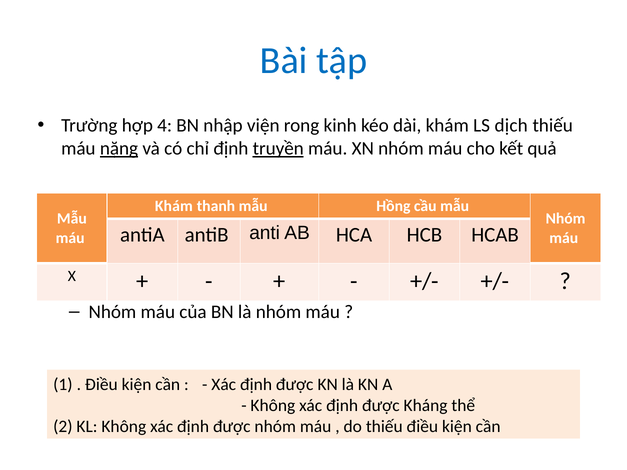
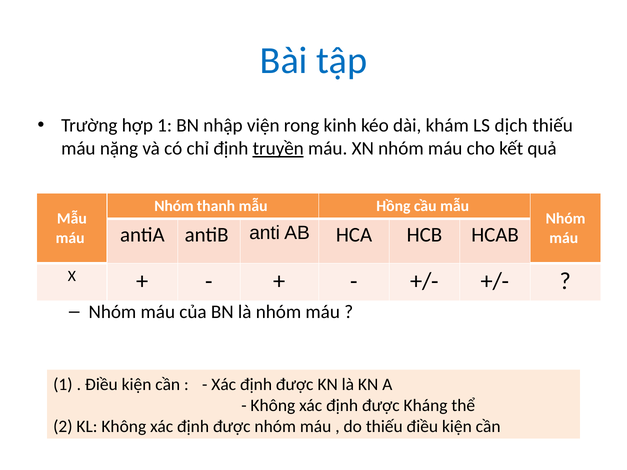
hợp 4: 4 -> 1
nặng underline: present -> none
Khám at (174, 206): Khám -> Nhóm
